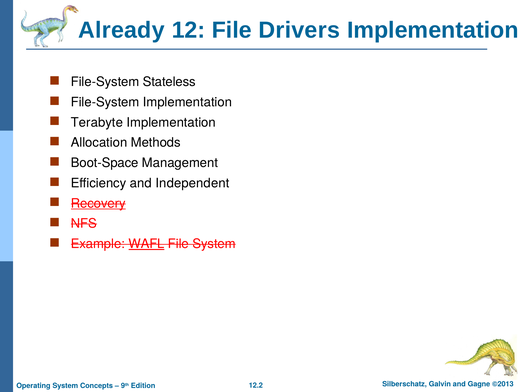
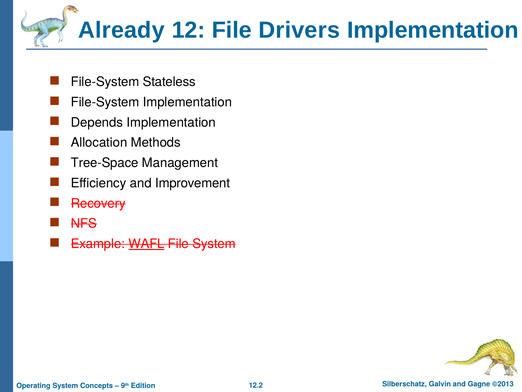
Terabyte: Terabyte -> Depends
Boot-Space: Boot-Space -> Tree-Space
Independent: Independent -> Improvement
Recovery underline: present -> none
